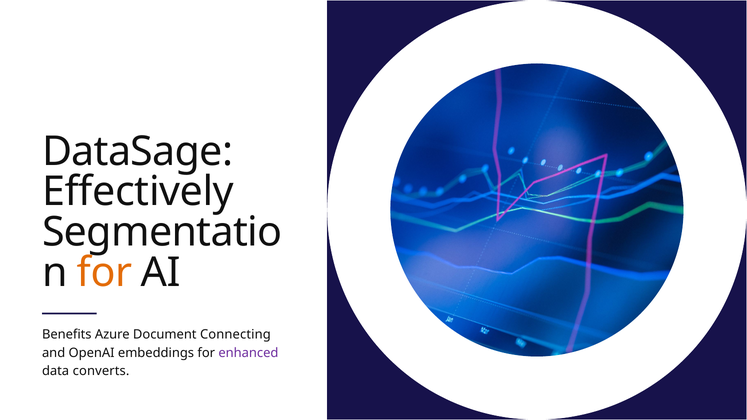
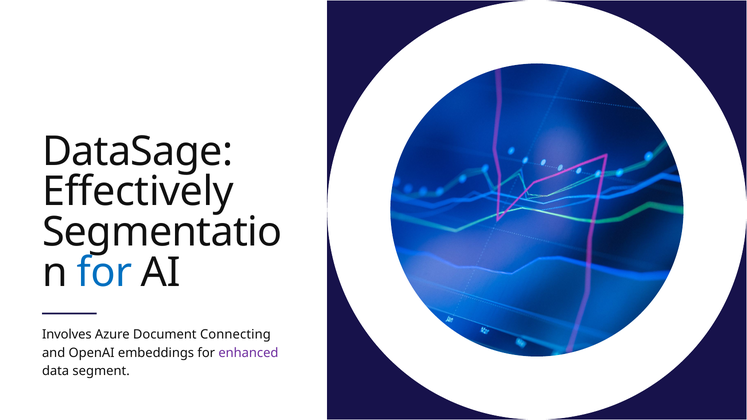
for at (104, 273) colour: orange -> blue
Benefits: Benefits -> Involves
converts: converts -> segment
